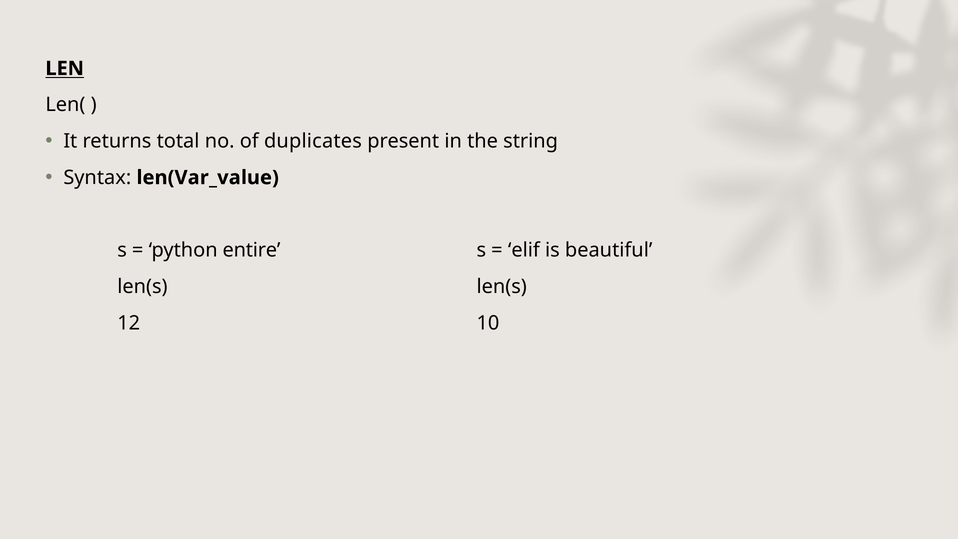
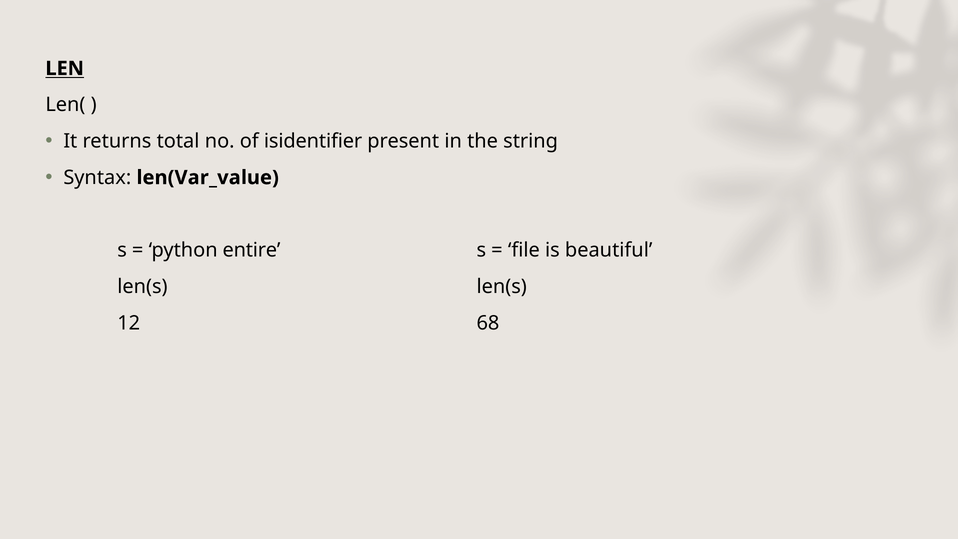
duplicates: duplicates -> isidentifier
elif: elif -> file
10: 10 -> 68
